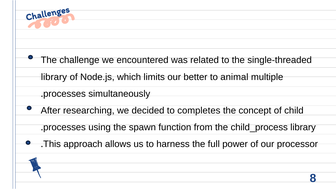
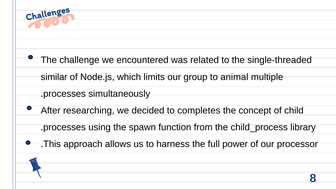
library at (54, 77): library -> similar
better: better -> group
